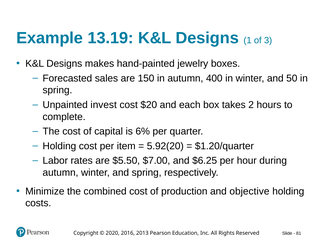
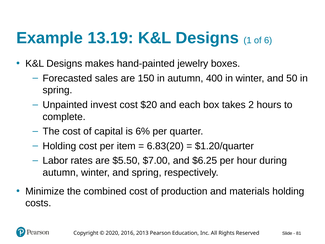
3: 3 -> 6
5.92(20: 5.92(20 -> 6.83(20
objective: objective -> materials
